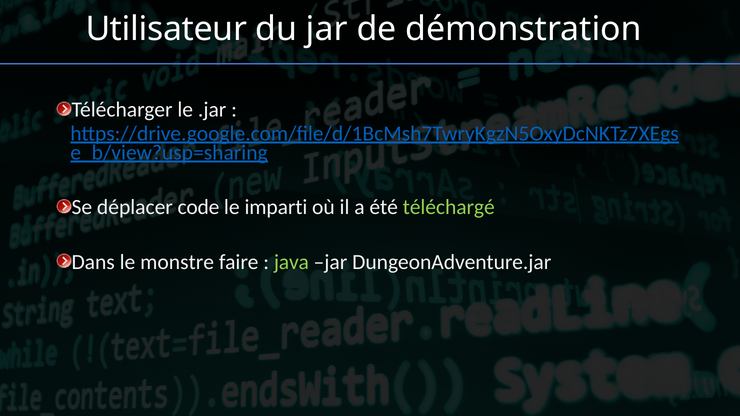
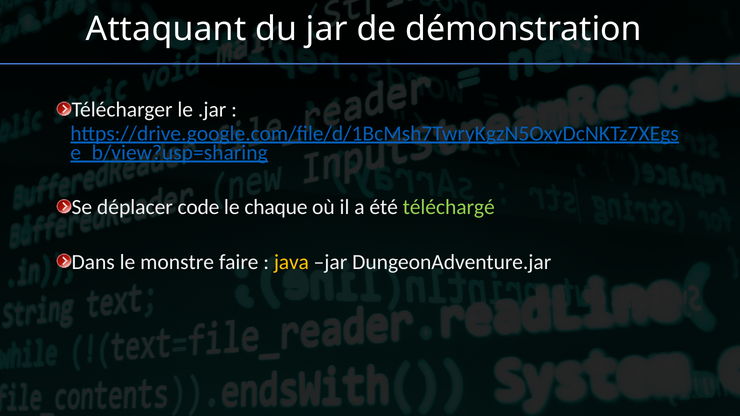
Utilisateur: Utilisateur -> Attaquant
imparti: imparti -> chaque
java colour: light green -> yellow
